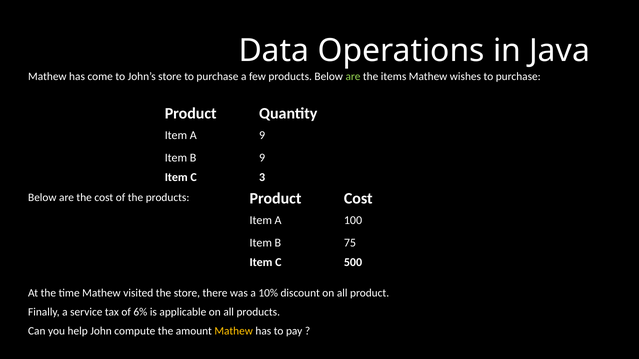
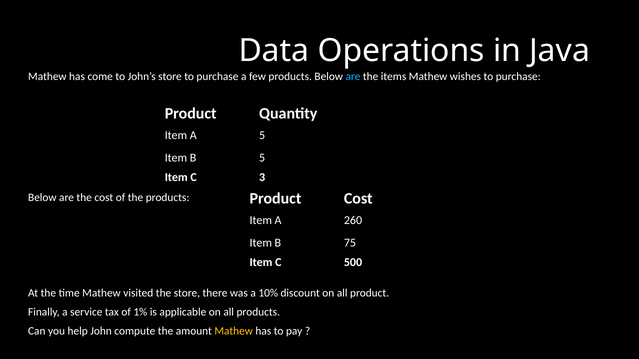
are at (353, 77) colour: light green -> light blue
A 9: 9 -> 5
B 9: 9 -> 5
100: 100 -> 260
6%: 6% -> 1%
